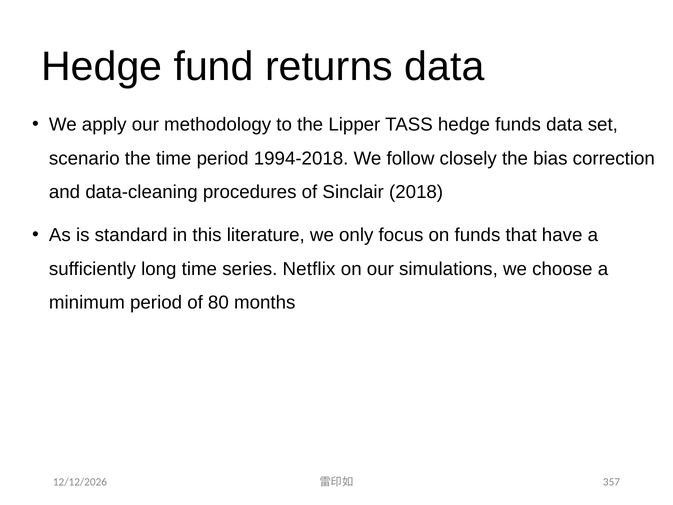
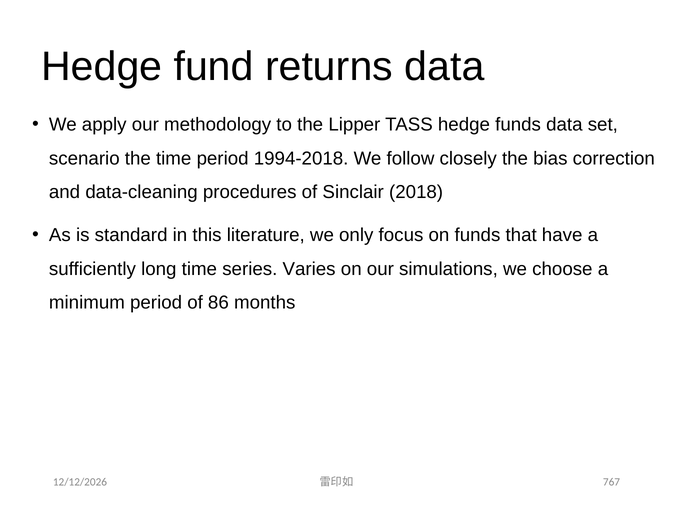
Netflix: Netflix -> Varies
80: 80 -> 86
357: 357 -> 767
